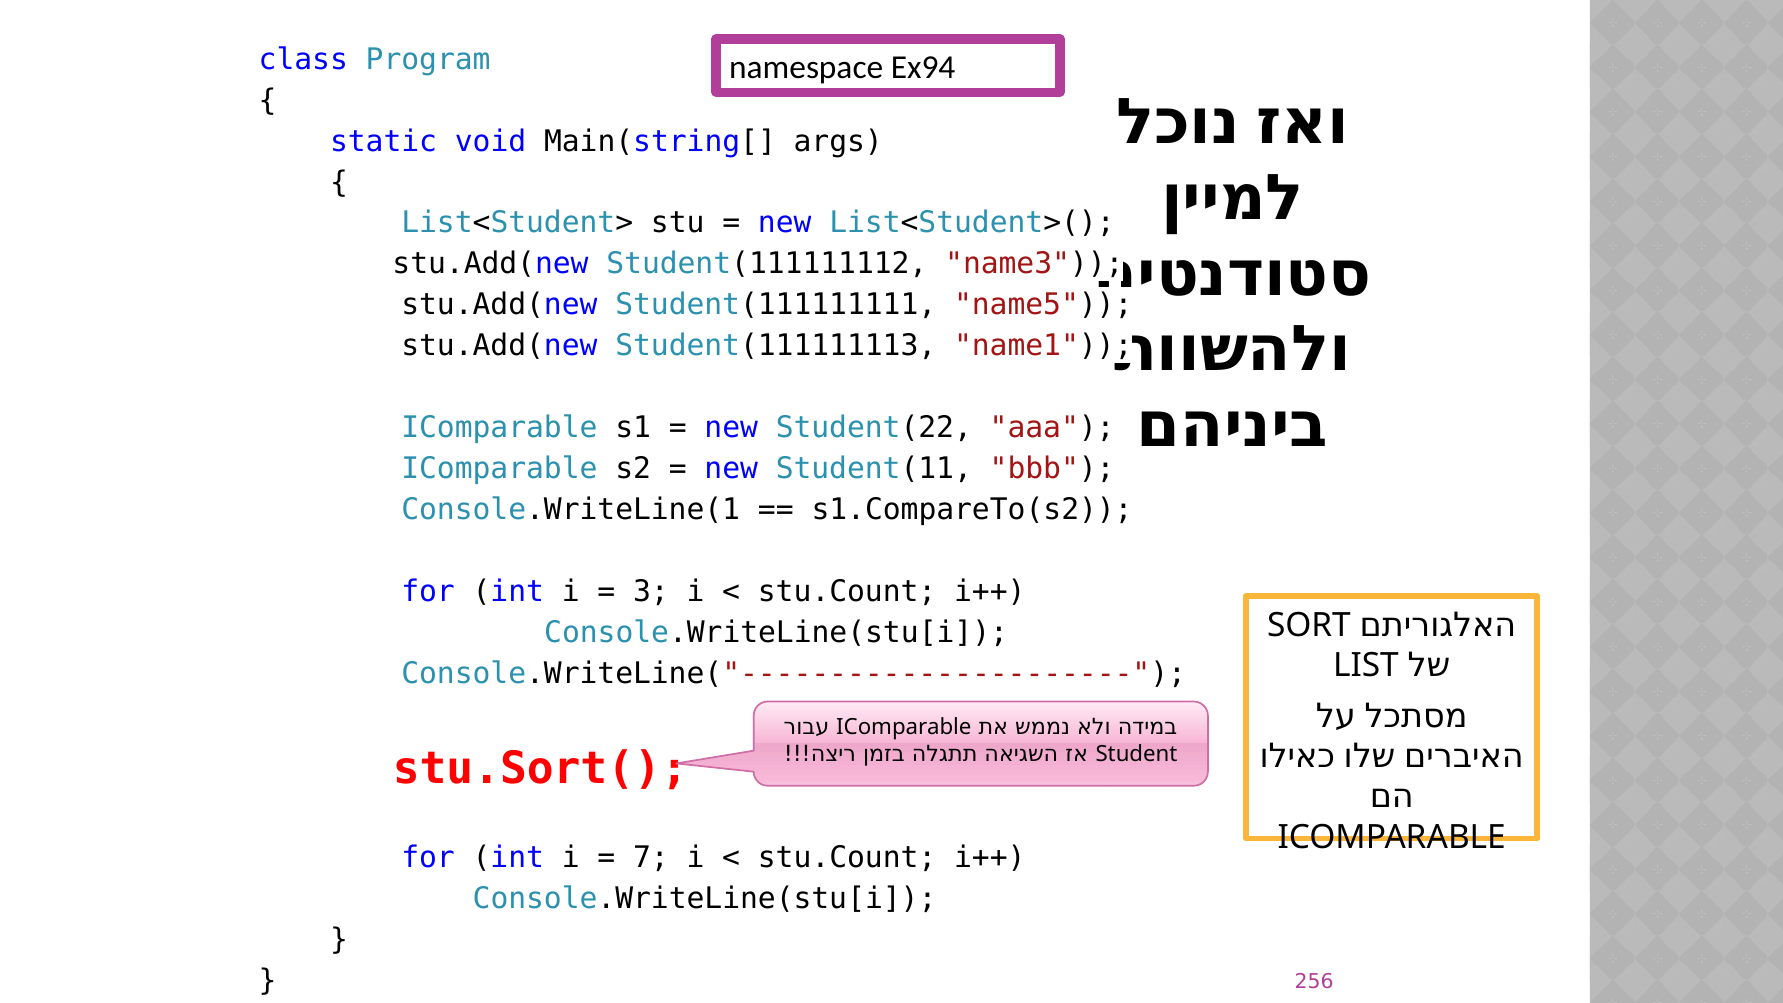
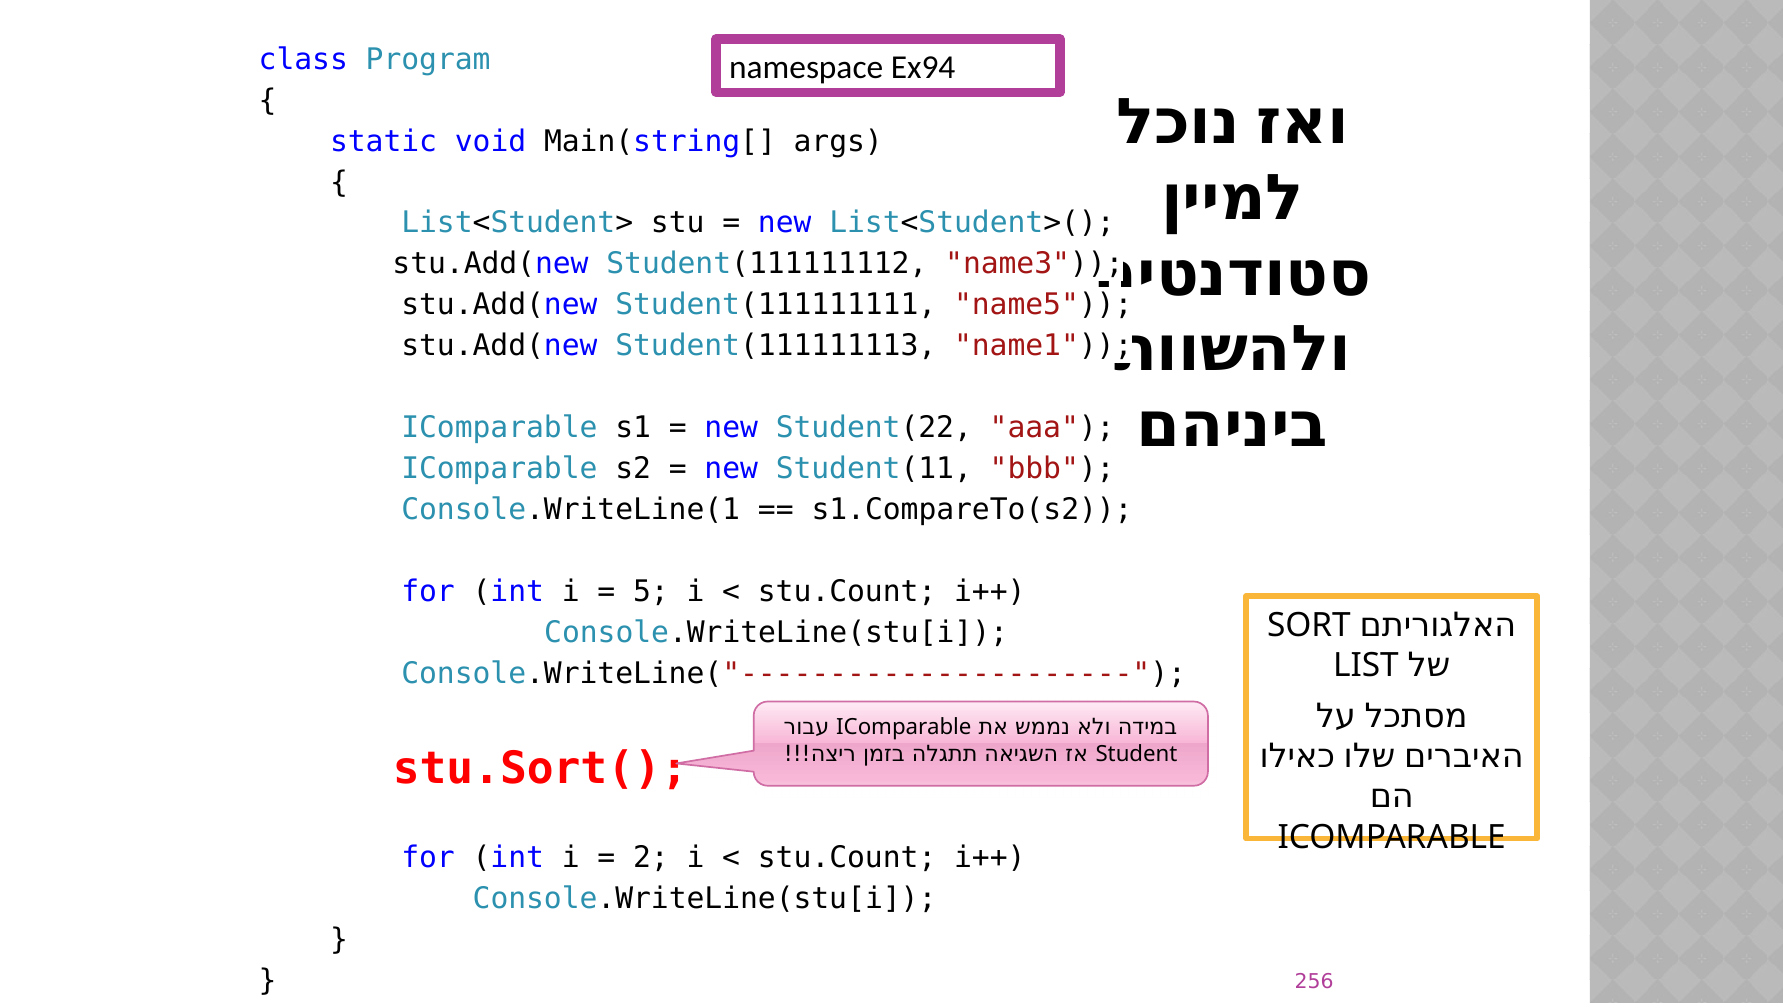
3: 3 -> 5
7: 7 -> 2
